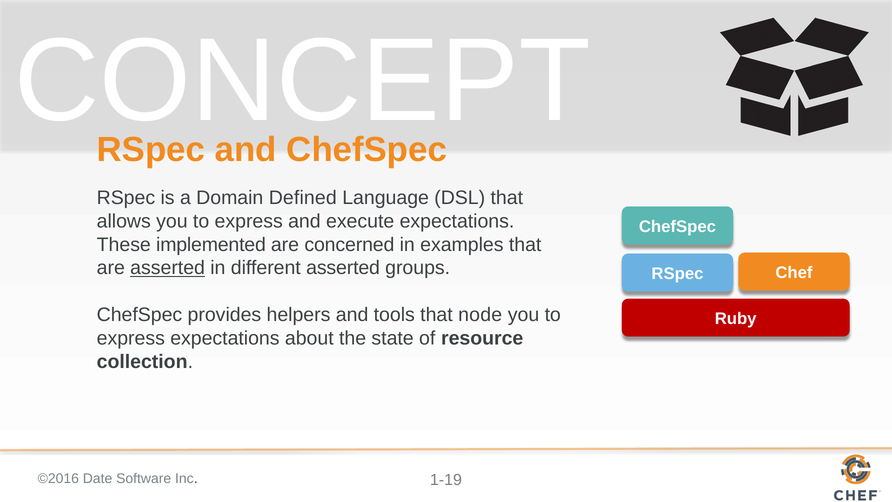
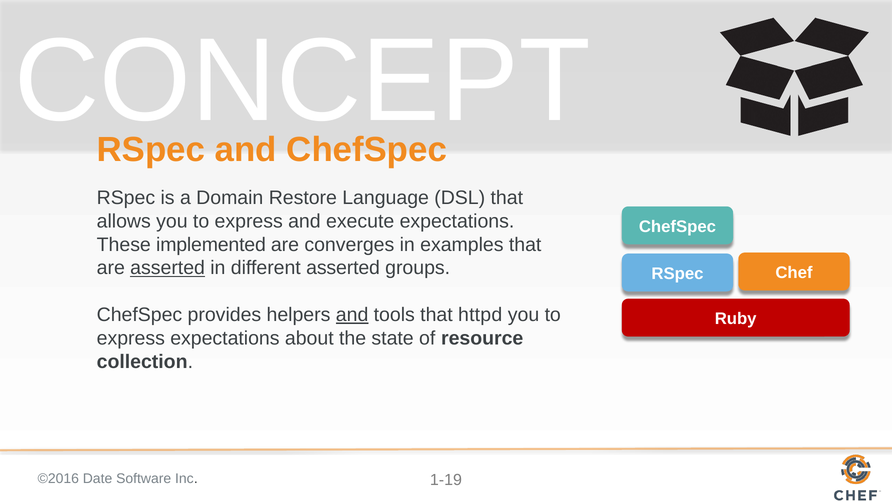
Defined: Defined -> Restore
concerned: concerned -> converges
and at (352, 315) underline: none -> present
node: node -> httpd
